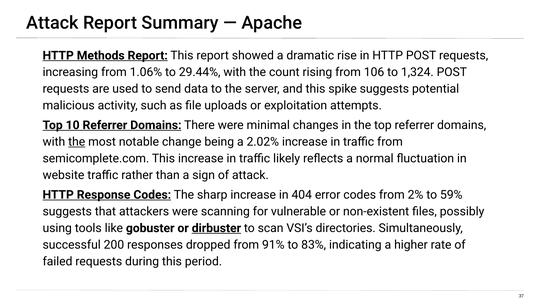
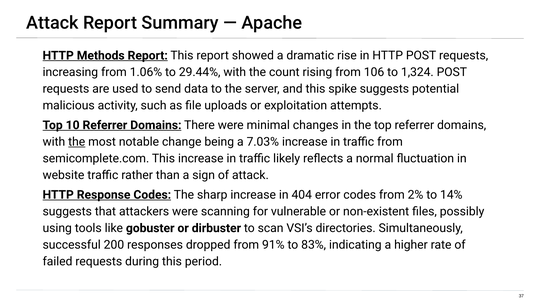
2.02%: 2.02% -> 7.03%
59%: 59% -> 14%
dirbuster underline: present -> none
